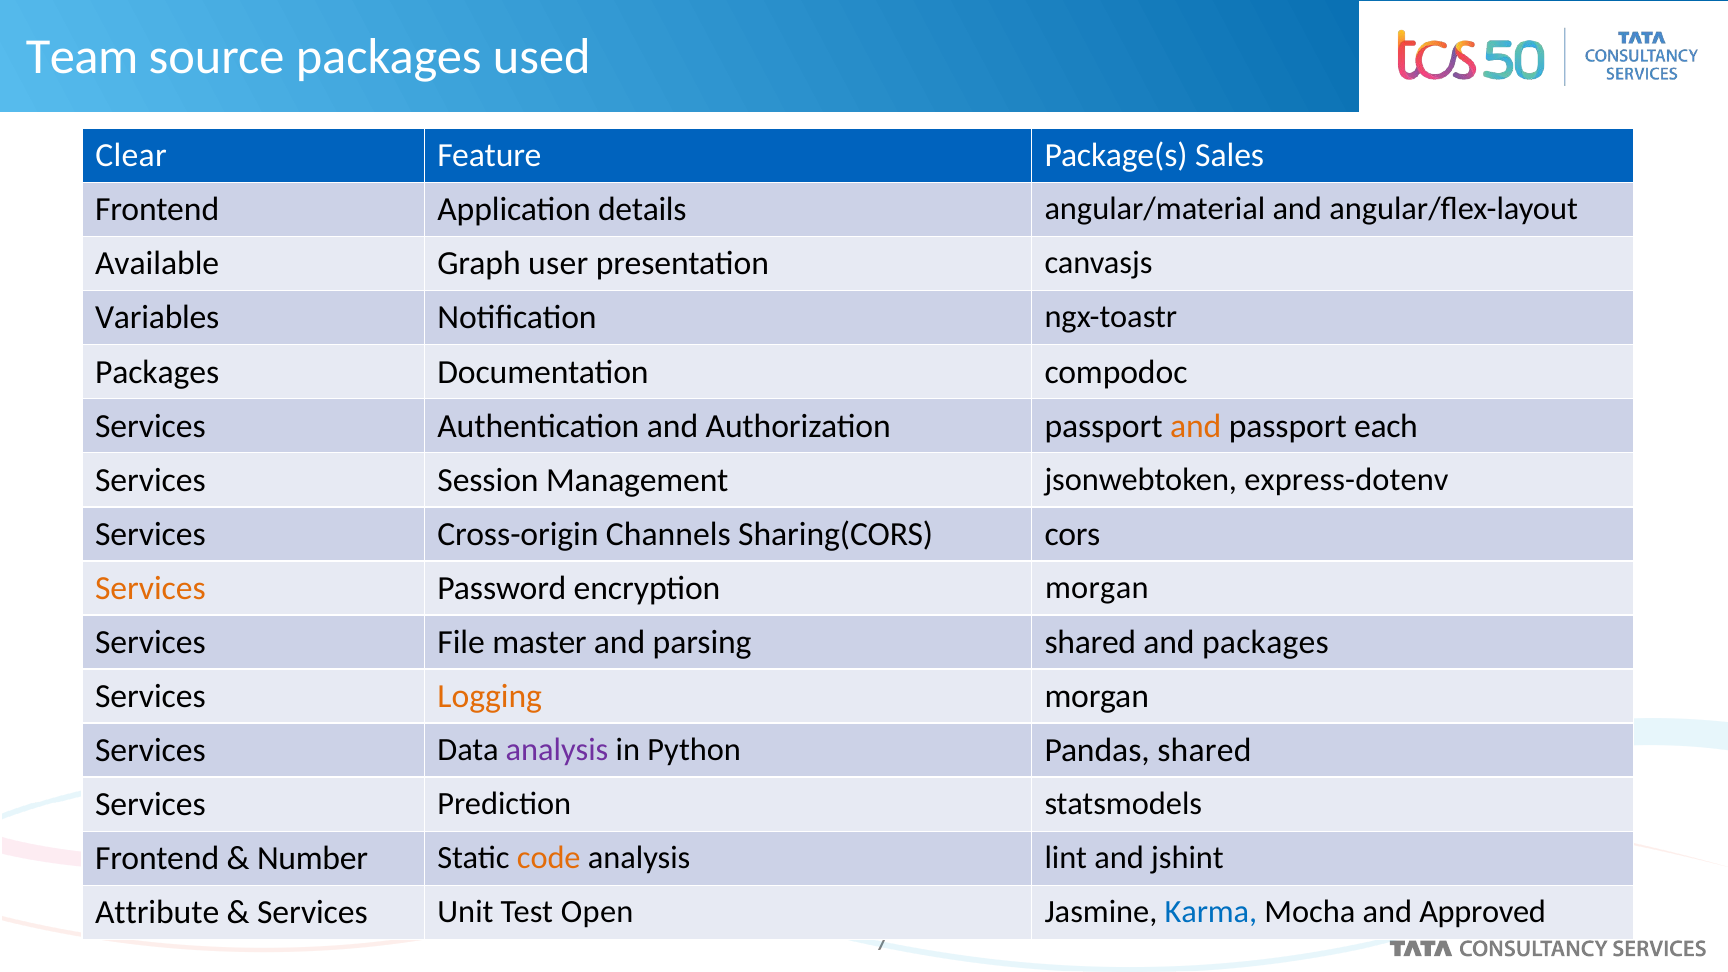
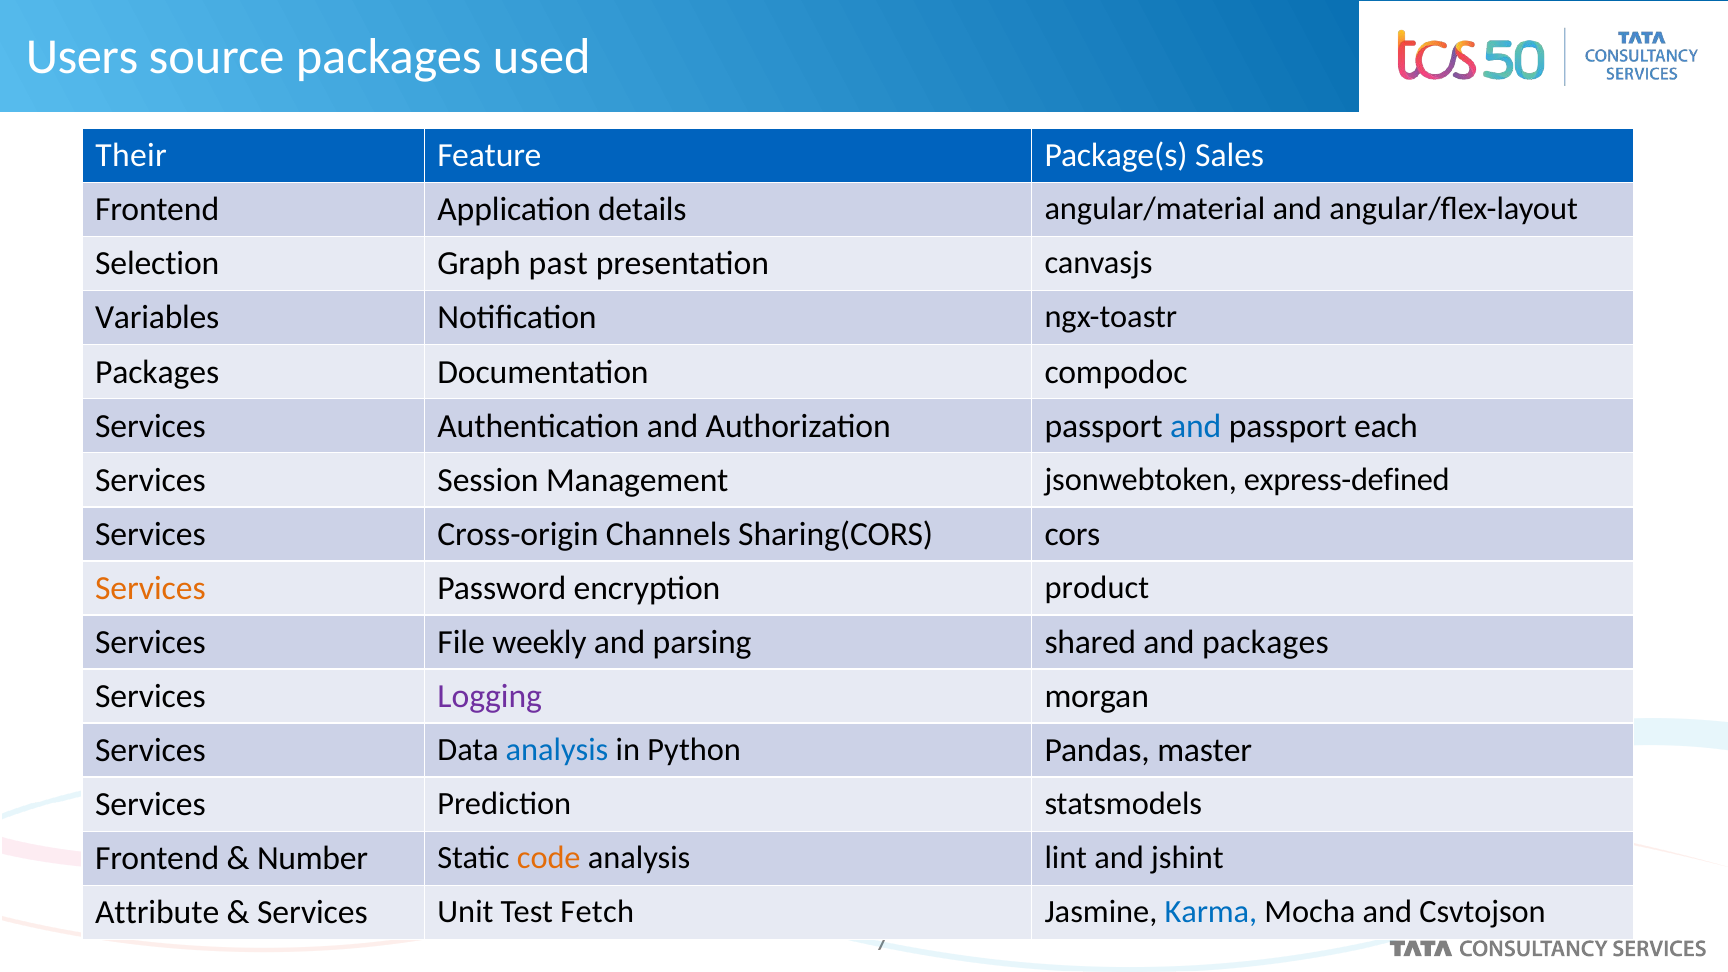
Team: Team -> Users
Clear: Clear -> Their
Available: Available -> Selection
user: user -> past
and at (1196, 426) colour: orange -> blue
express-dotenv: express-dotenv -> express-defined
encryption morgan: morgan -> product
master: master -> weekly
Logging colour: orange -> purple
analysis at (557, 750) colour: purple -> blue
Pandas shared: shared -> master
Open: Open -> Fetch
Approved: Approved -> Csvtojson
